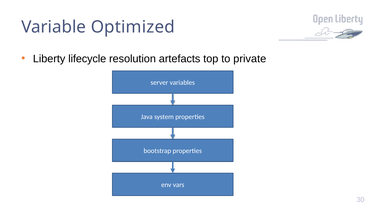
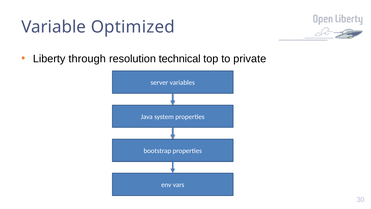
lifecycle: lifecycle -> through
artefacts: artefacts -> technical
